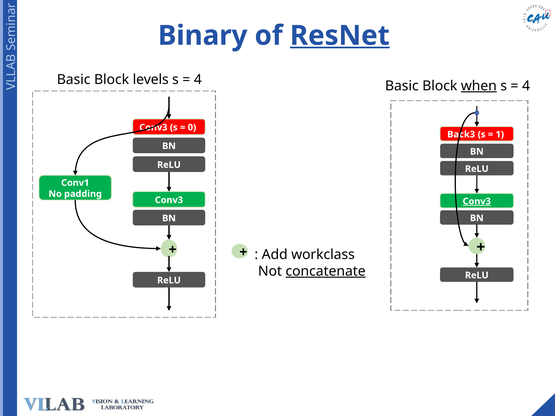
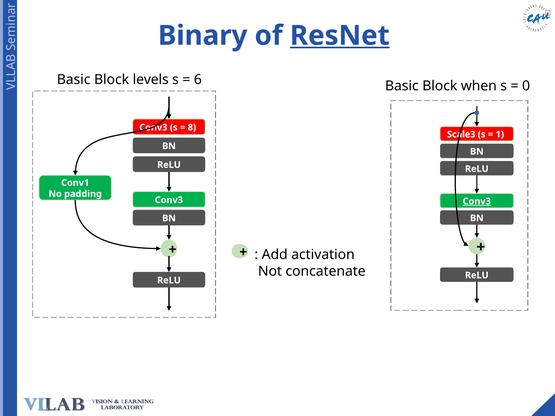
4 at (198, 80): 4 -> 6
when underline: present -> none
4 at (526, 86): 4 -> 0
0: 0 -> 8
Back3: Back3 -> Scale3
workclass: workclass -> activation
concatenate underline: present -> none
